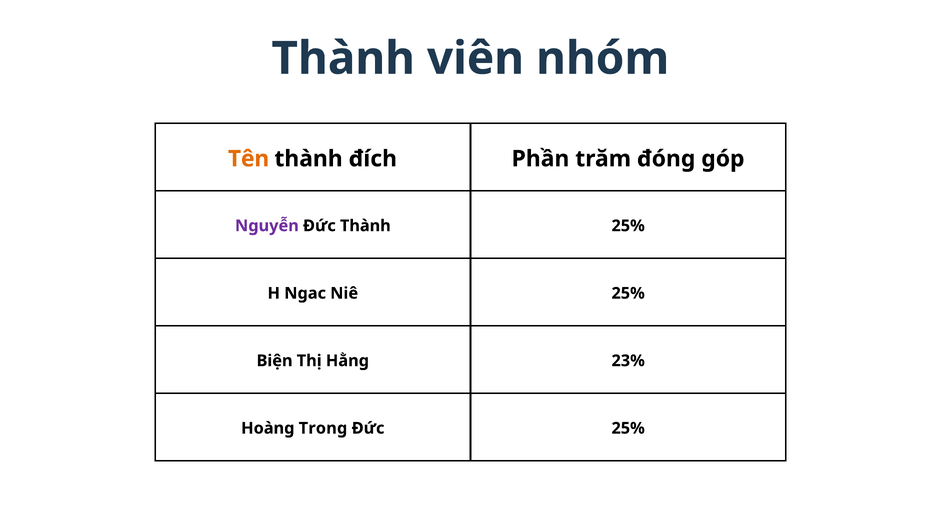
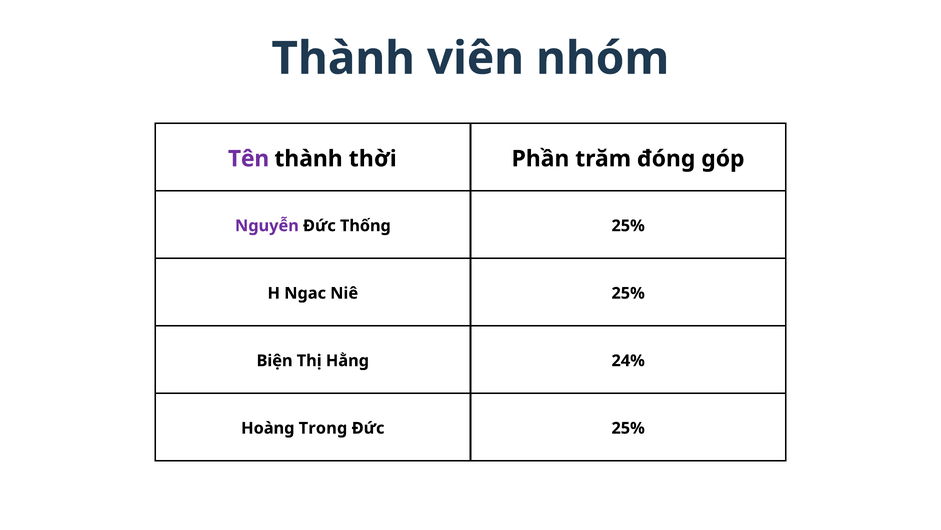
Tên colour: orange -> purple
đích: đích -> thời
Đức Thành: Thành -> Thống
23%: 23% -> 24%
